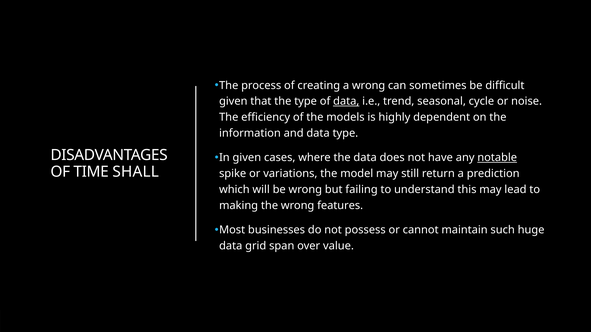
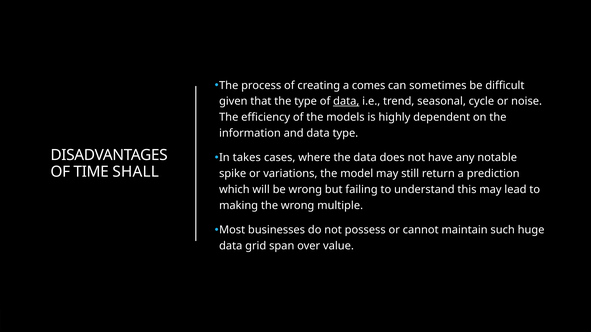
a wrong: wrong -> comes
In given: given -> takes
notable underline: present -> none
features: features -> multiple
